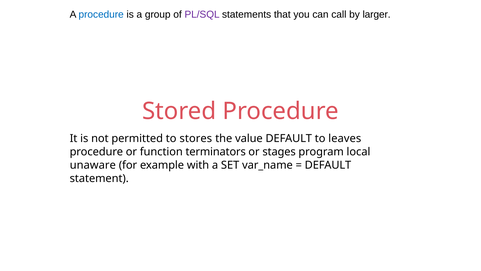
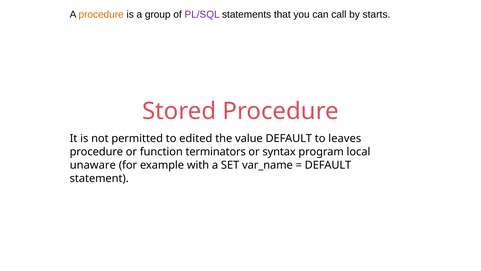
procedure at (101, 15) colour: blue -> orange
larger: larger -> starts
stores: stores -> edited
stages: stages -> syntax
